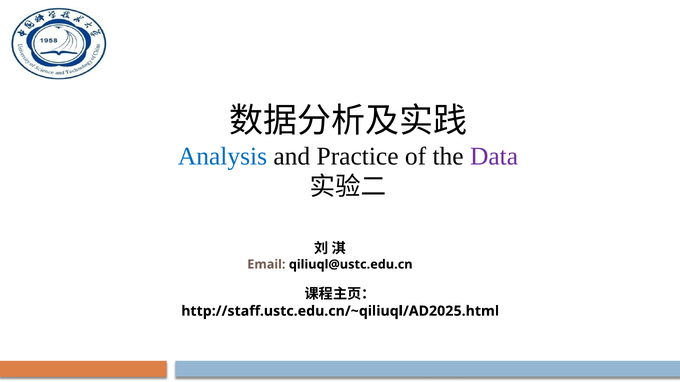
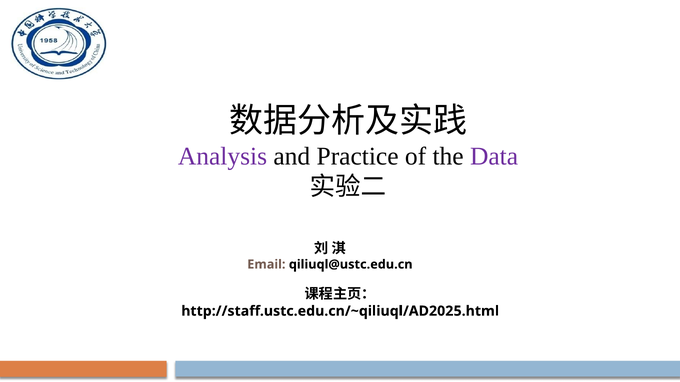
Analysis colour: blue -> purple
